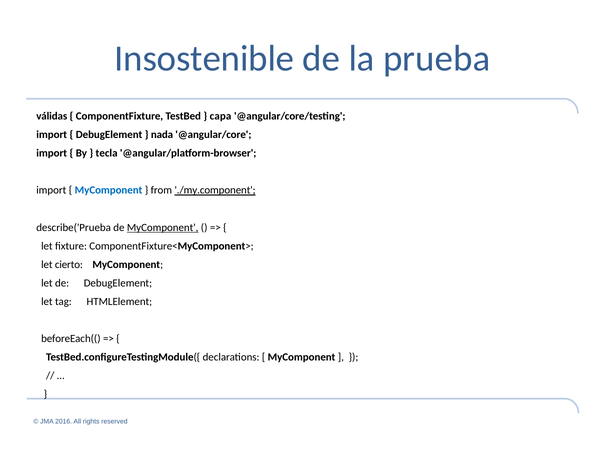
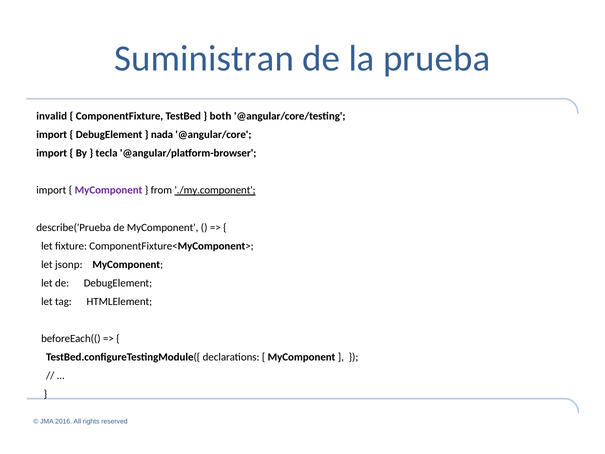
Insostenible: Insostenible -> Suministran
válidas: válidas -> invalid
capa: capa -> both
MyComponent at (109, 190) colour: blue -> purple
MyComponent at (163, 227) underline: present -> none
cierto: cierto -> jsonp
